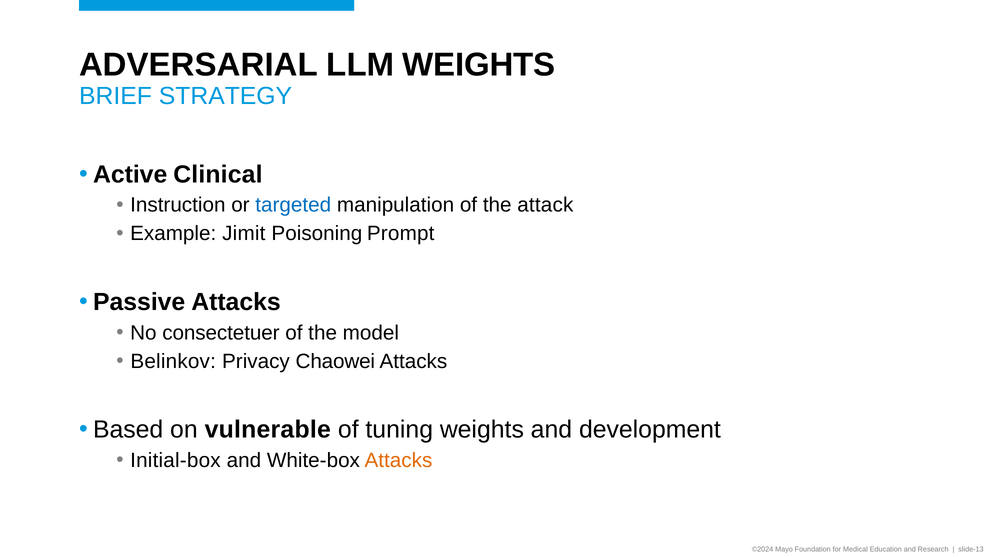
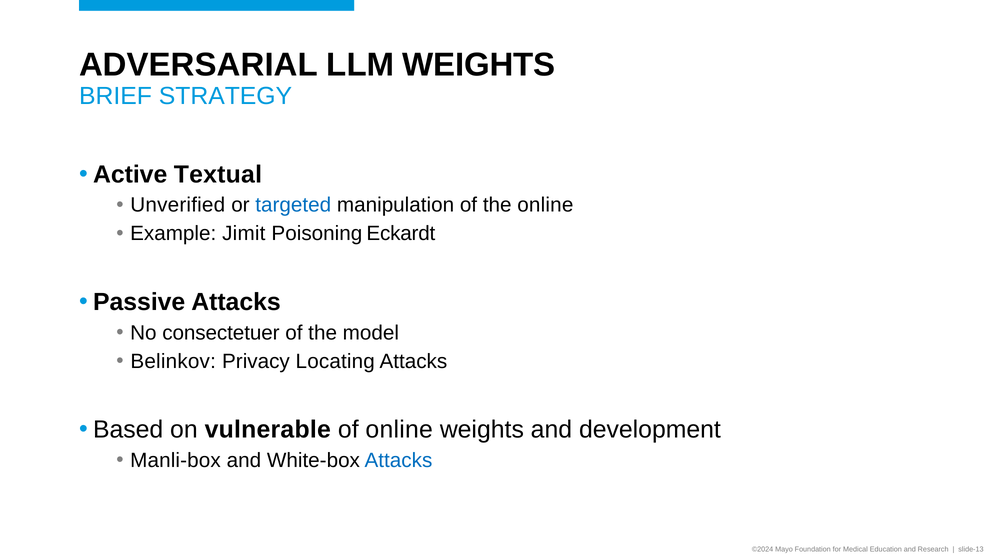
Clinical: Clinical -> Textual
Instruction: Instruction -> Unverified
the attack: attack -> online
Prompt: Prompt -> Eckardt
Chaowei: Chaowei -> Locating
of tuning: tuning -> online
Initial-box: Initial-box -> Manli-box
Attacks at (398, 461) colour: orange -> blue
